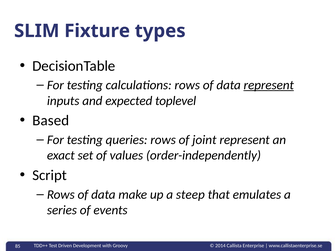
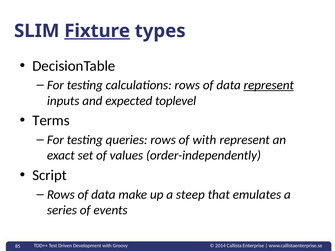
Fixture underline: none -> present
Based: Based -> Terms
of joint: joint -> with
